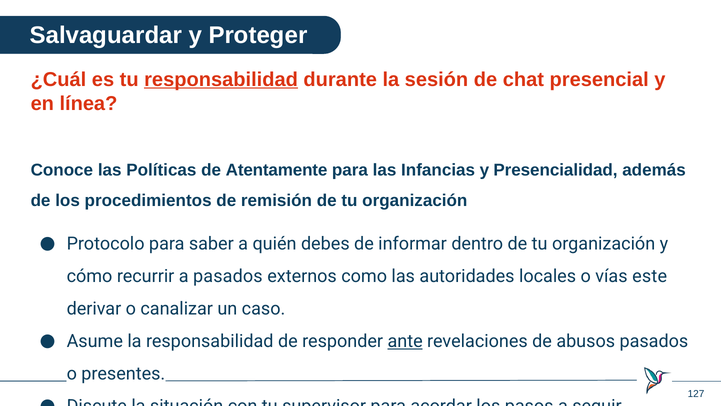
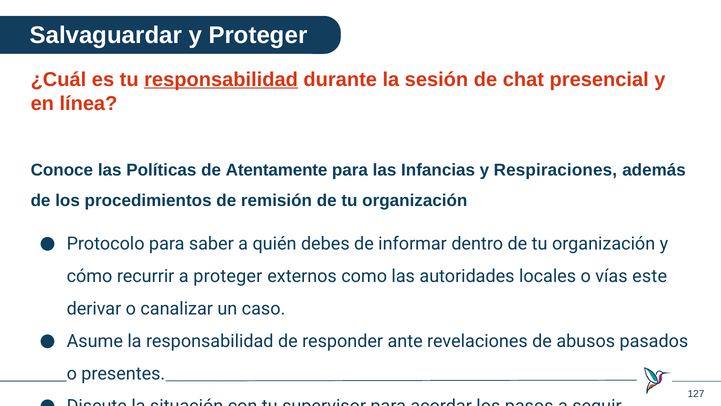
Presencialidad: Presencialidad -> Respiraciones
a pasados: pasados -> proteger
ante underline: present -> none
